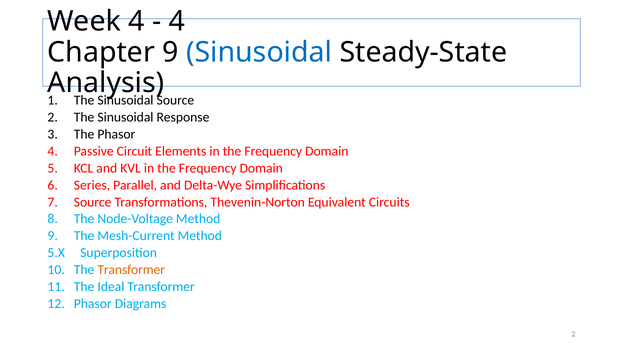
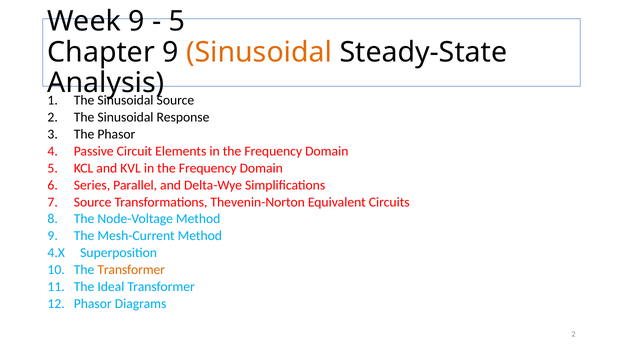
Week 4: 4 -> 9
4 at (177, 22): 4 -> 5
Sinusoidal at (259, 52) colour: blue -> orange
5.X: 5.X -> 4.X
